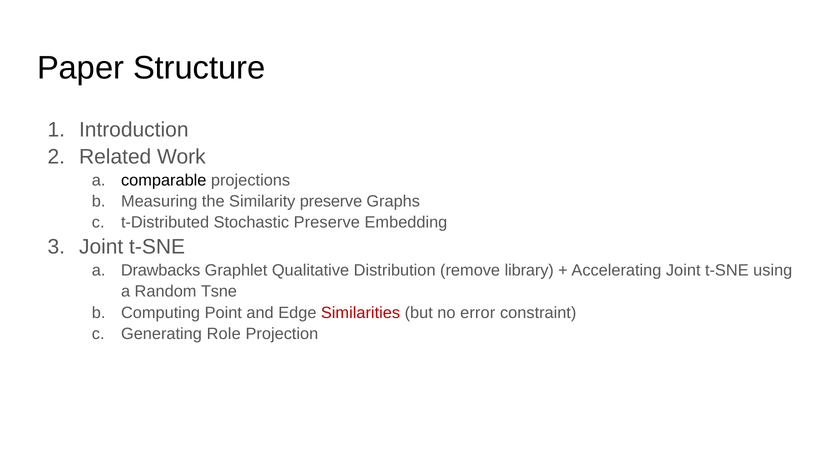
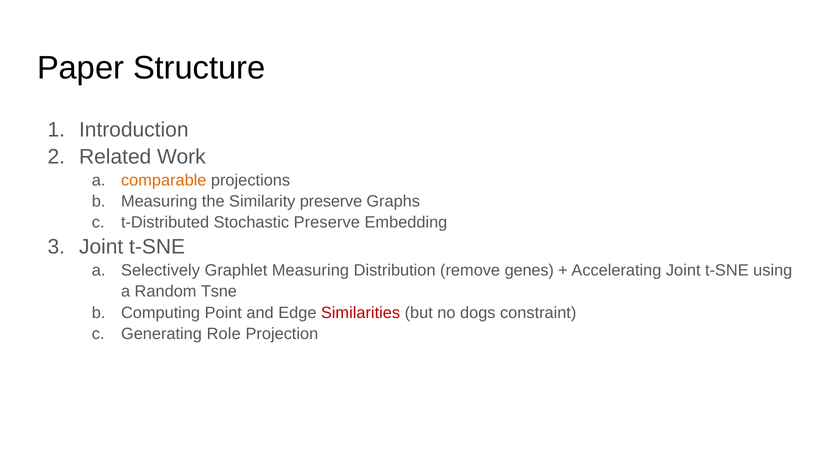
comparable colour: black -> orange
Drawbacks: Drawbacks -> Selectively
Graphlet Qualitative: Qualitative -> Measuring
library: library -> genes
error: error -> dogs
